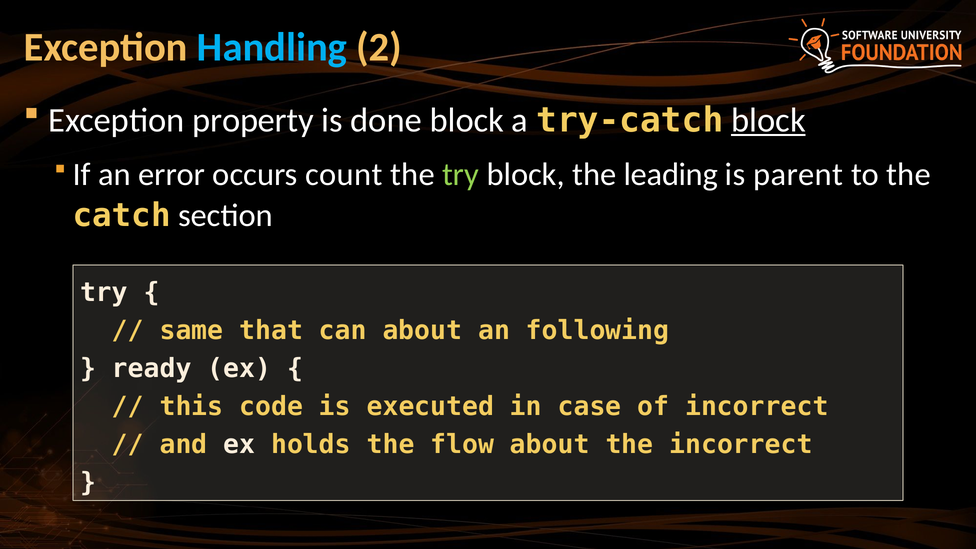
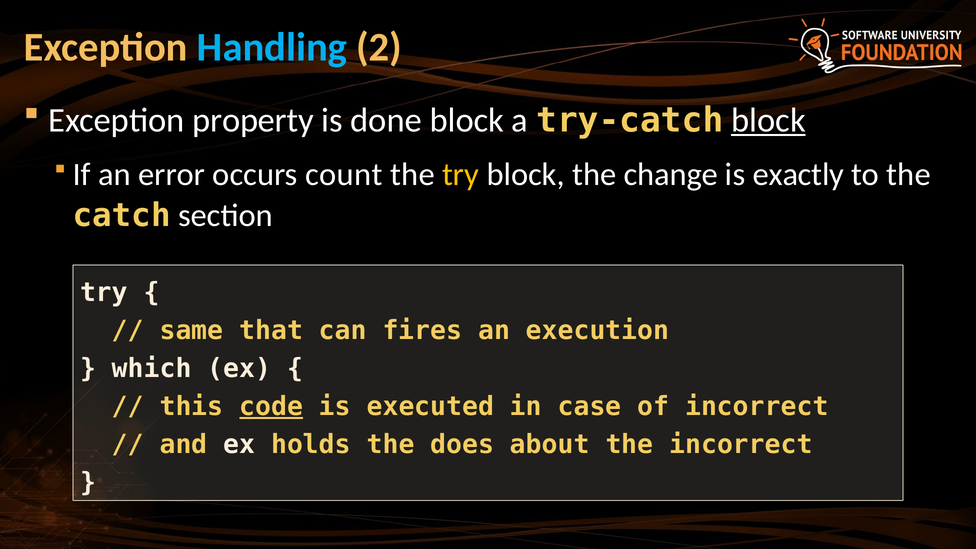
try at (461, 175) colour: light green -> yellow
leading: leading -> change
parent: parent -> exactly
can about: about -> fires
following: following -> execution
ready: ready -> which
code underline: none -> present
flow: flow -> does
